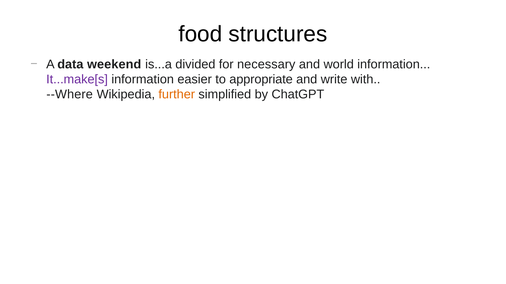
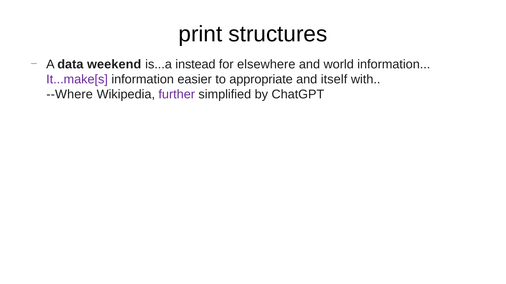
food: food -> print
divided: divided -> instead
necessary: necessary -> elsewhere
write: write -> itself
further colour: orange -> purple
